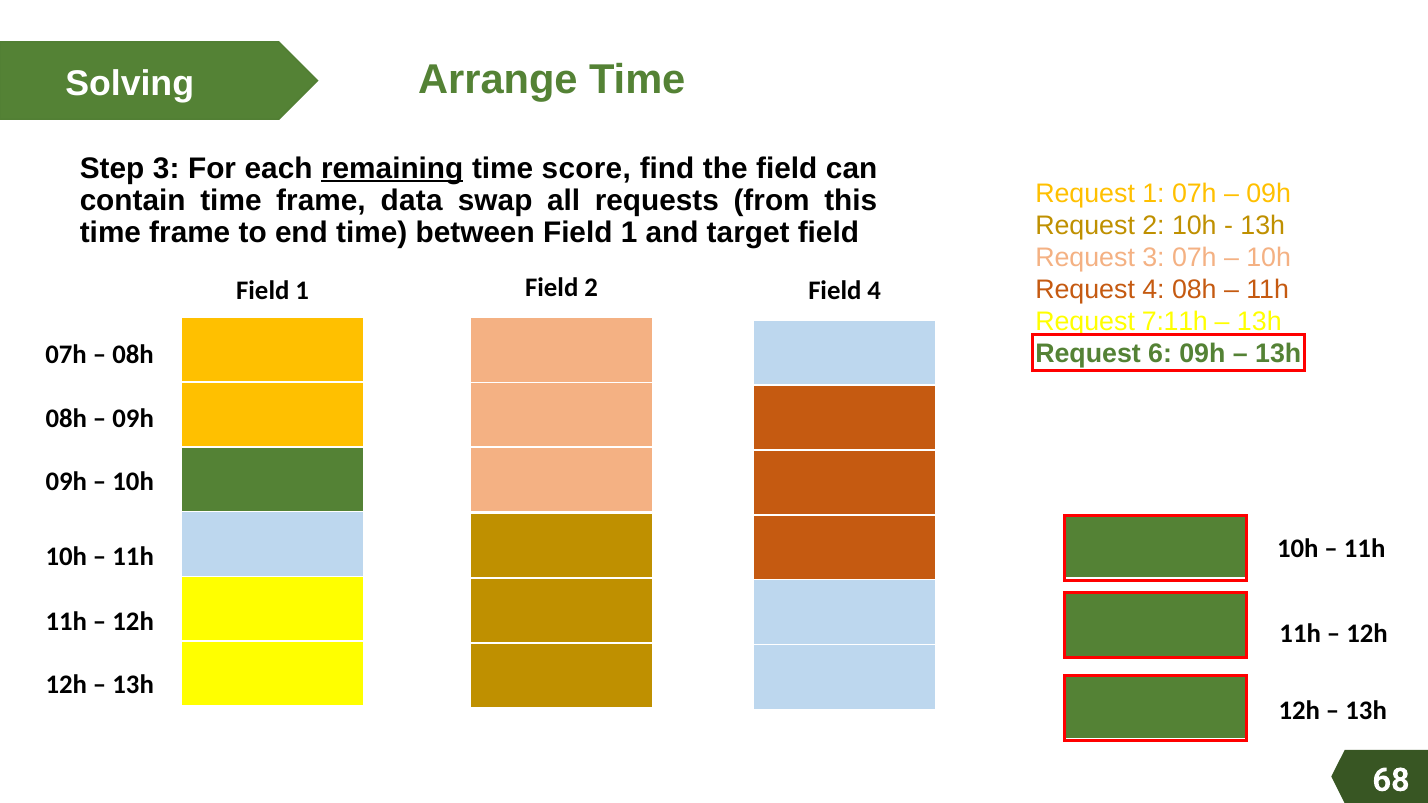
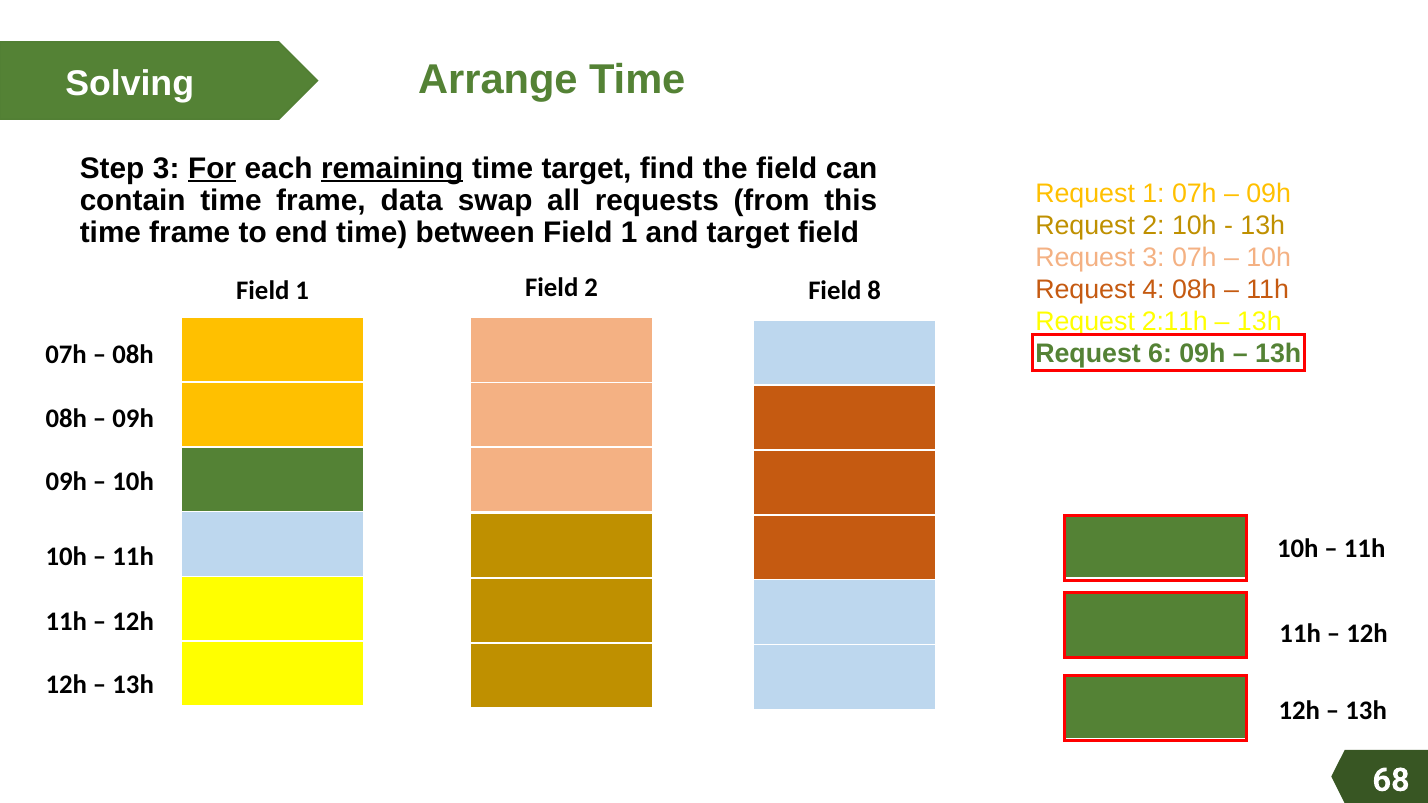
For underline: none -> present
time score: score -> target
Field 4: 4 -> 8
7:11h: 7:11h -> 2:11h
